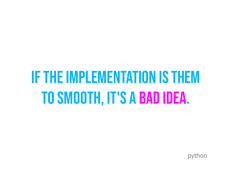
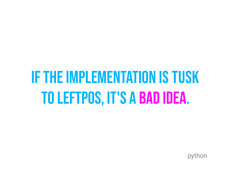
them: them -> tusk
smooth: smooth -> leftpos
